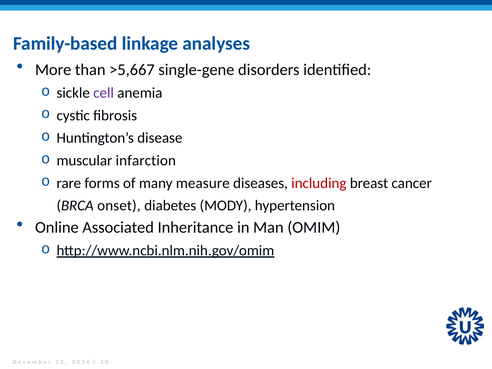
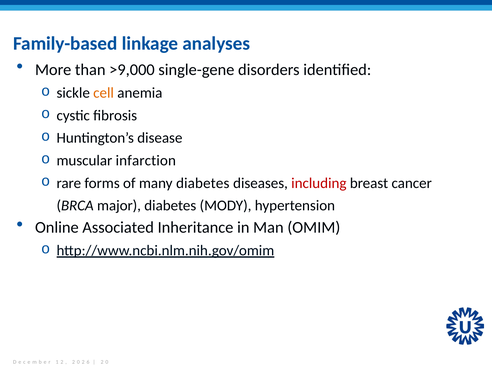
>5,667: >5,667 -> >9,000
cell colour: purple -> orange
many measure: measure -> diabetes
onset: onset -> major
